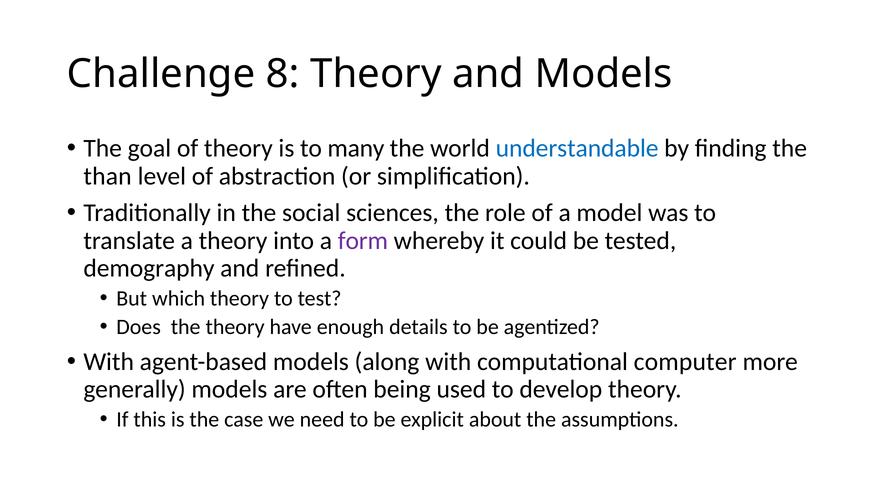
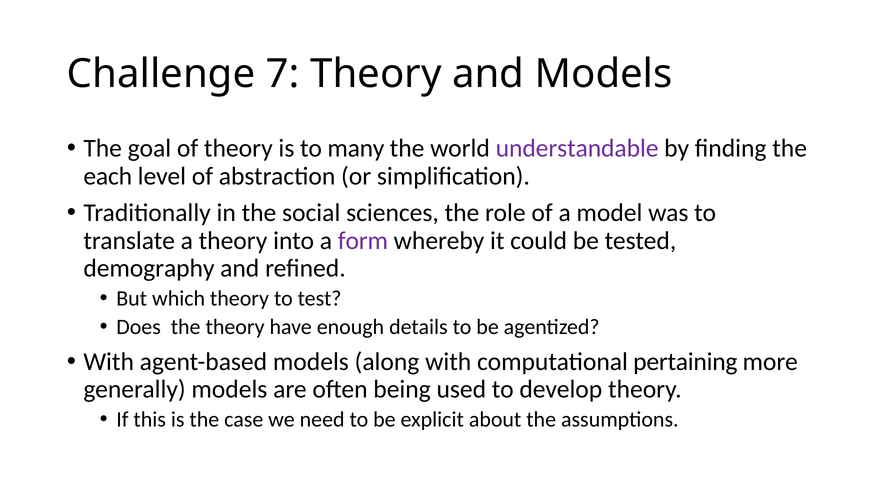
8: 8 -> 7
understandable colour: blue -> purple
than: than -> each
computer: computer -> pertaining
